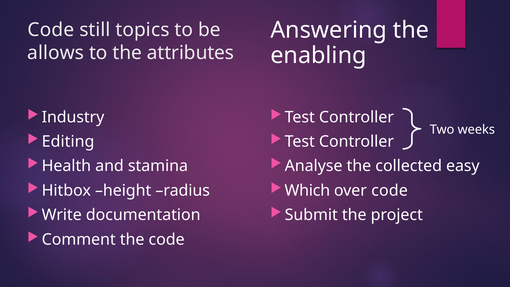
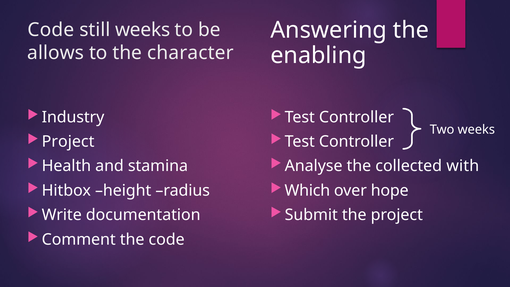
still topics: topics -> weeks
attributes: attributes -> character
Editing at (68, 142): Editing -> Project
easy: easy -> with
over code: code -> hope
